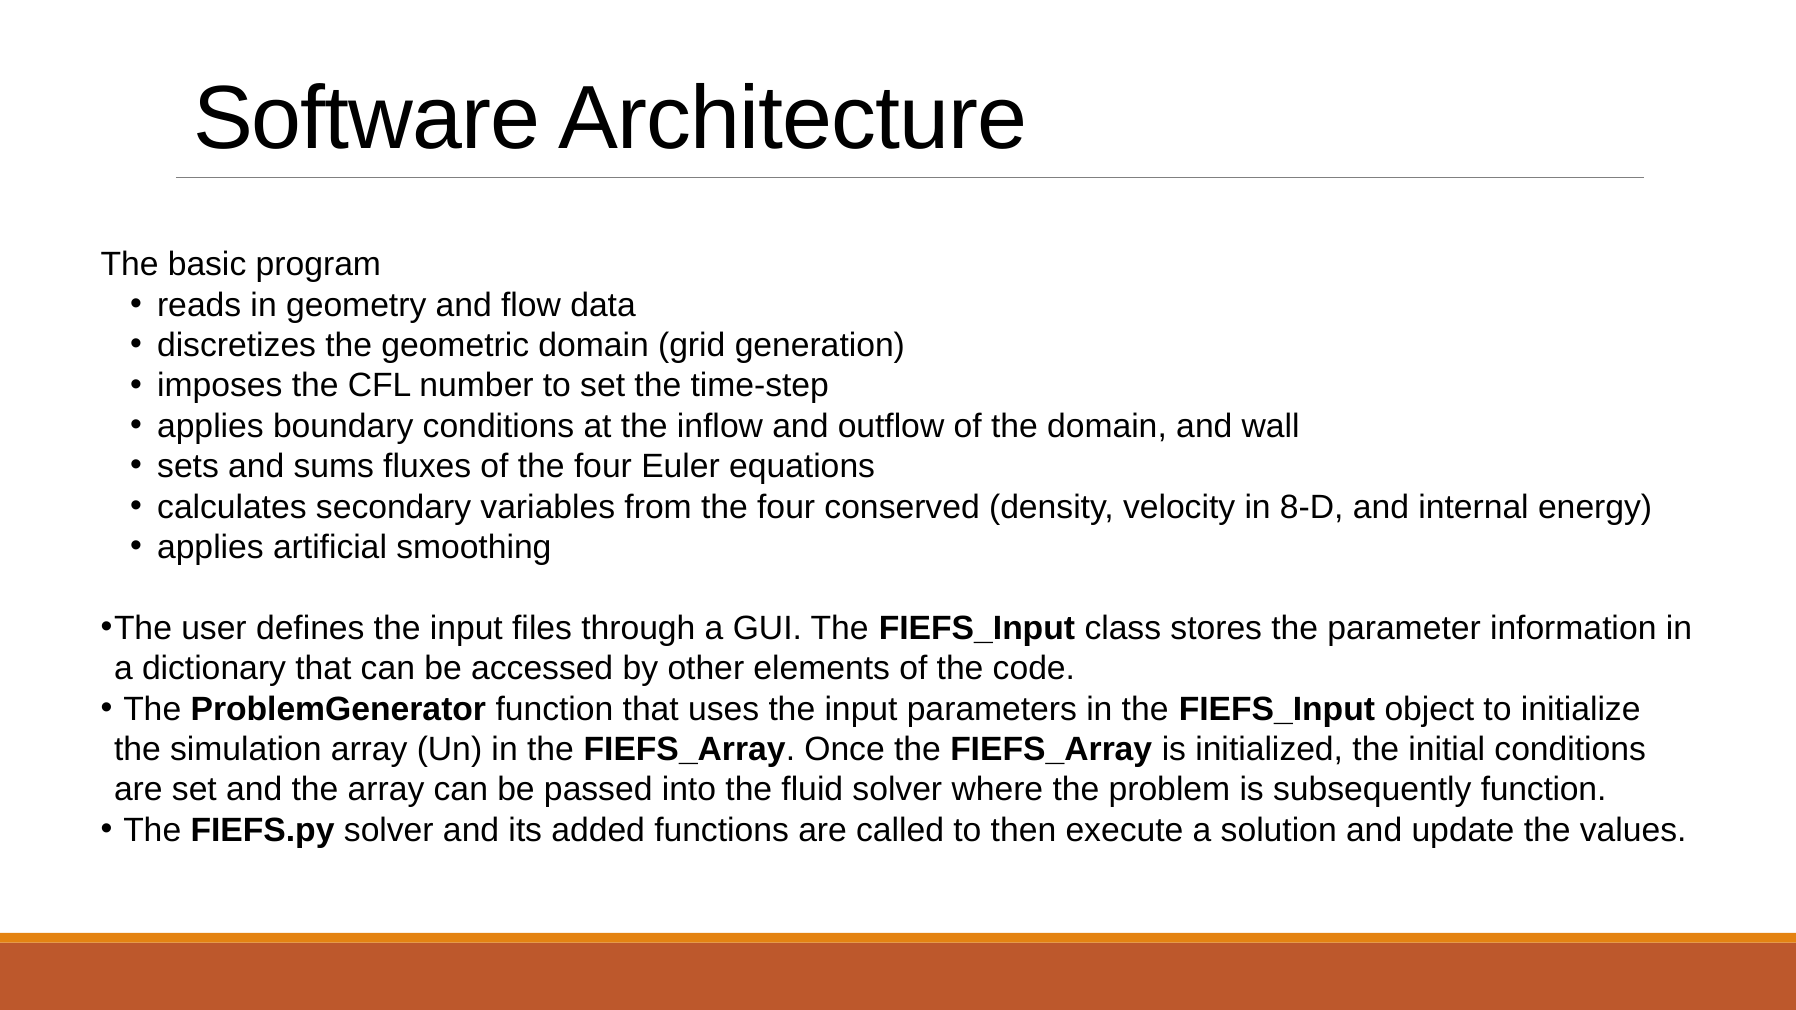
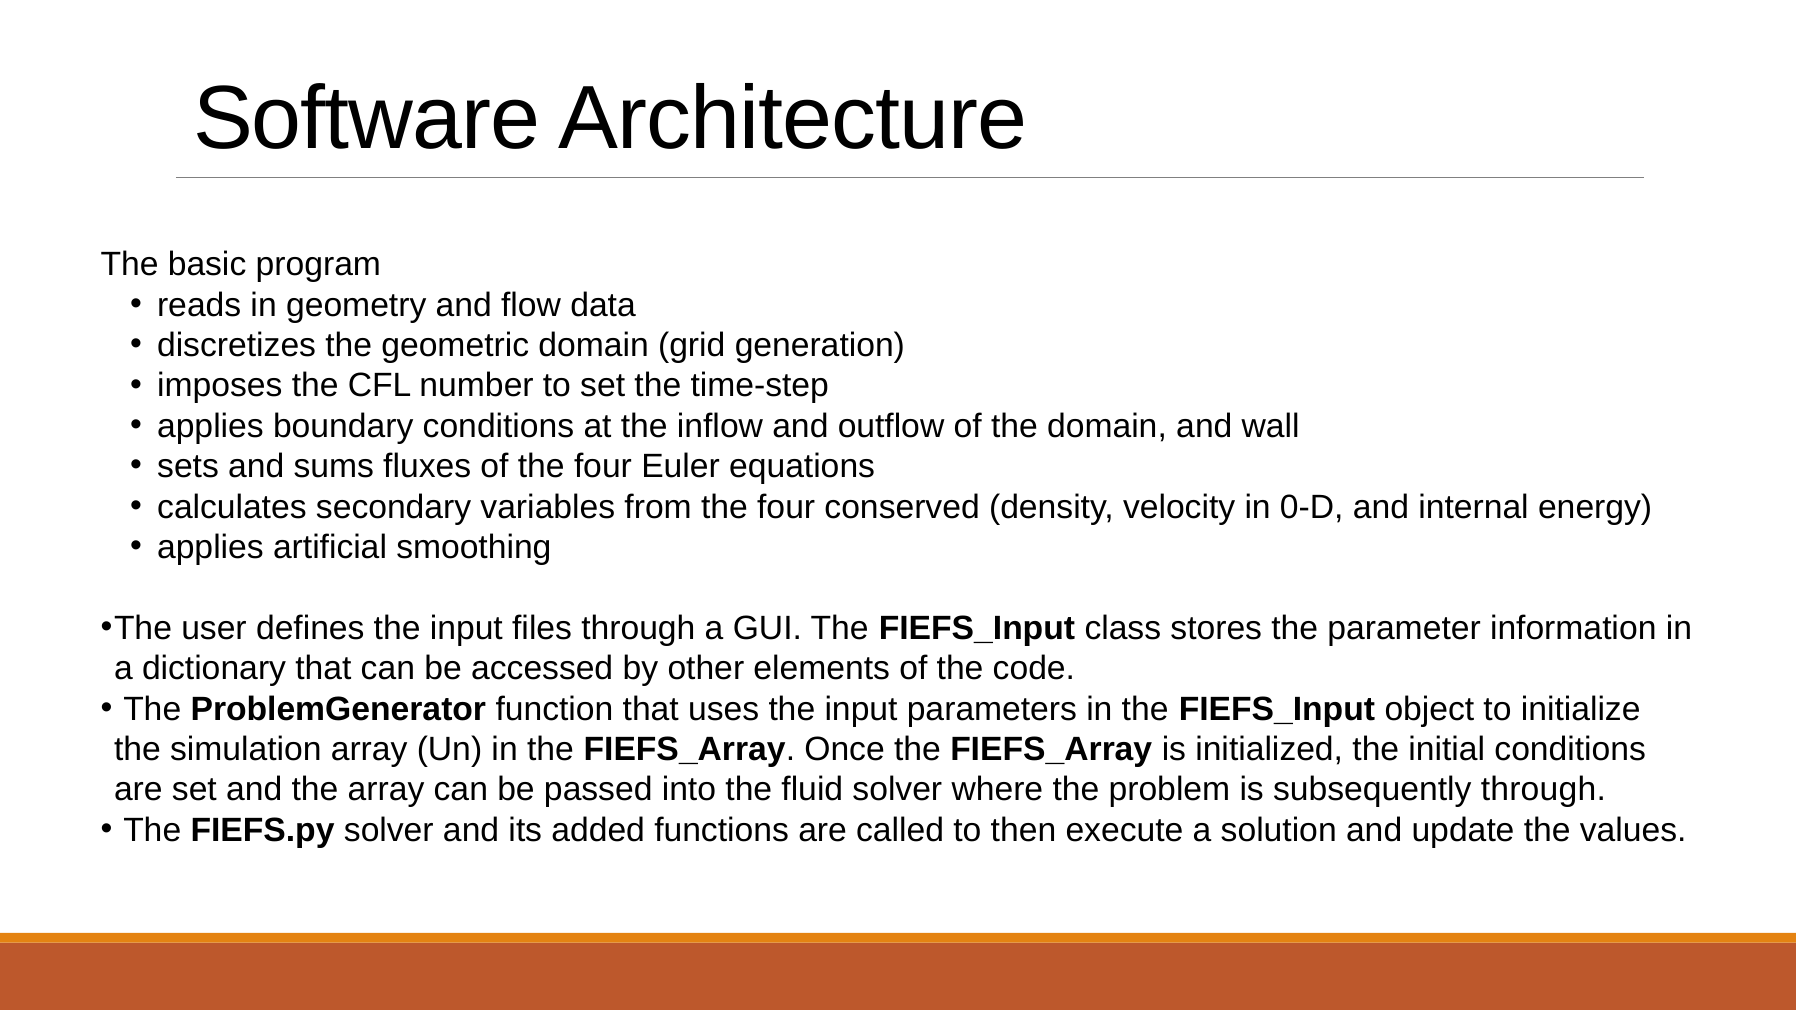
8-D: 8-D -> 0-D
subsequently function: function -> through
